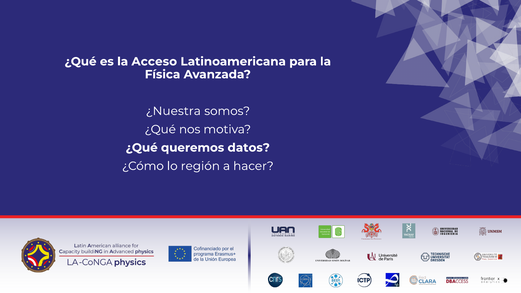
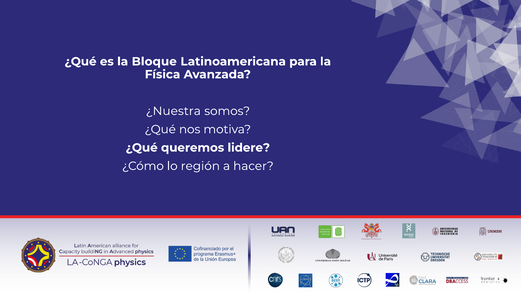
Acceso: Acceso -> Bloque
datos: datos -> lidere
